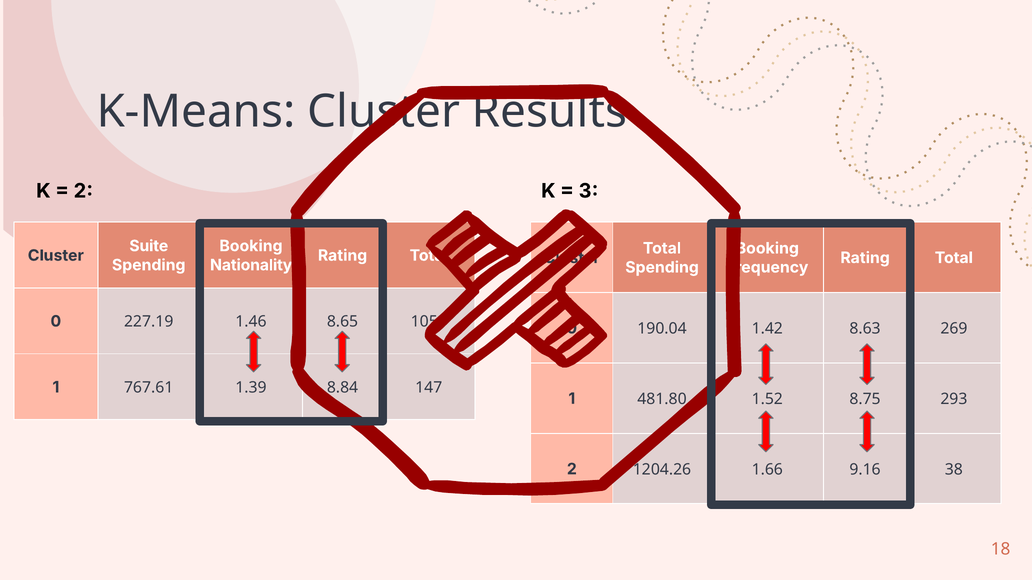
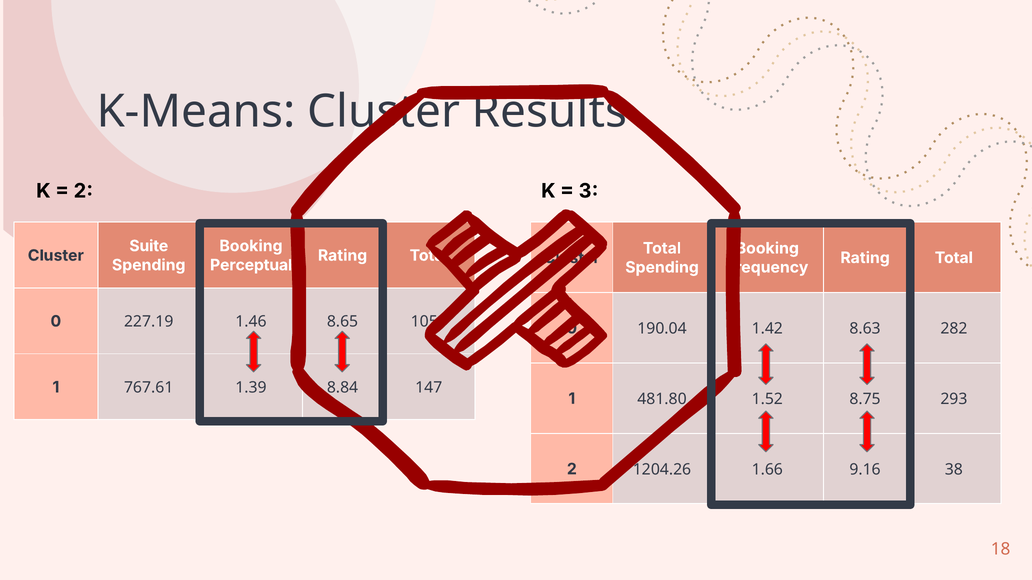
Nationality: Nationality -> Perceptual
269: 269 -> 282
